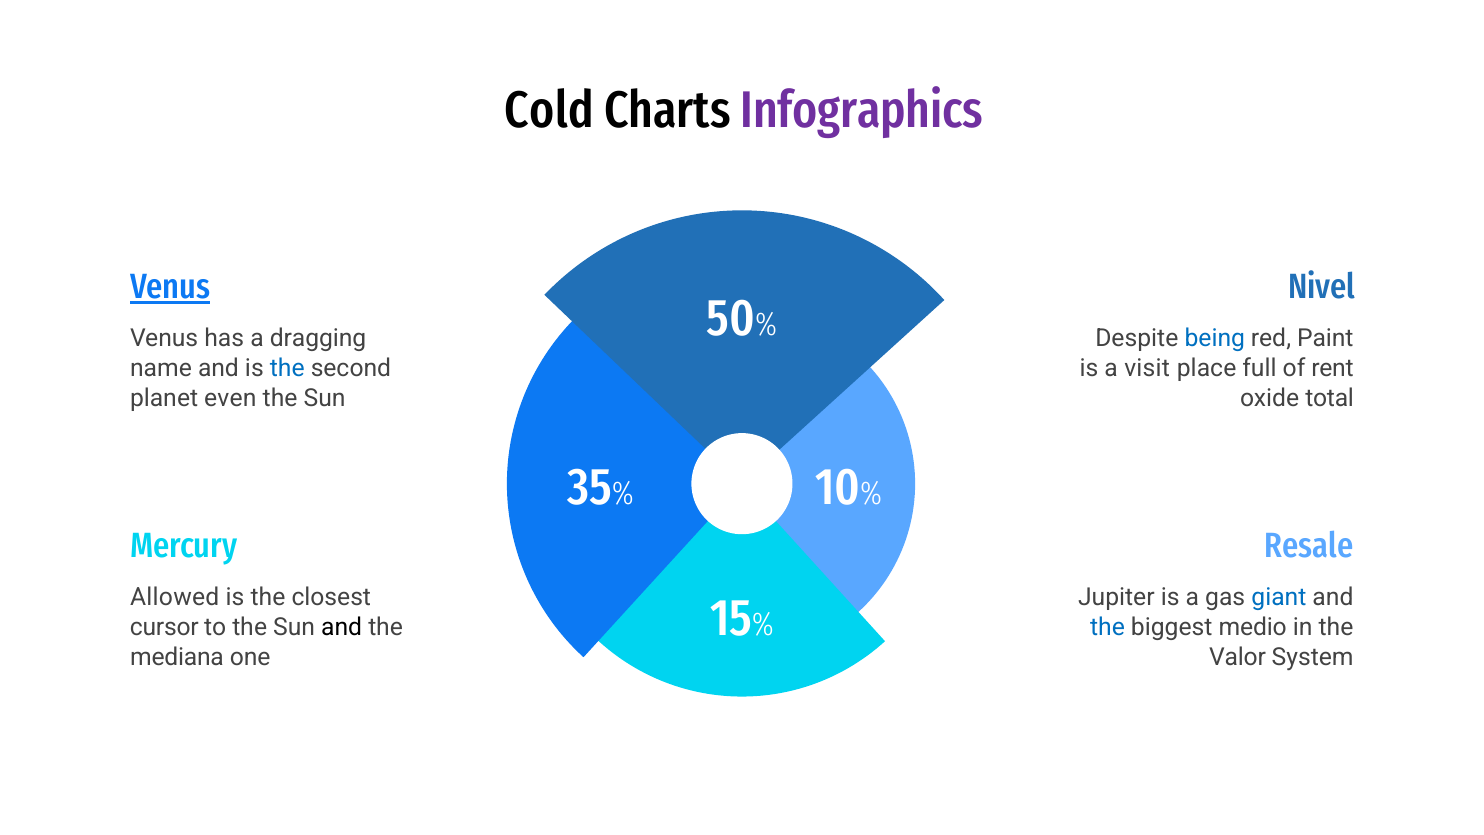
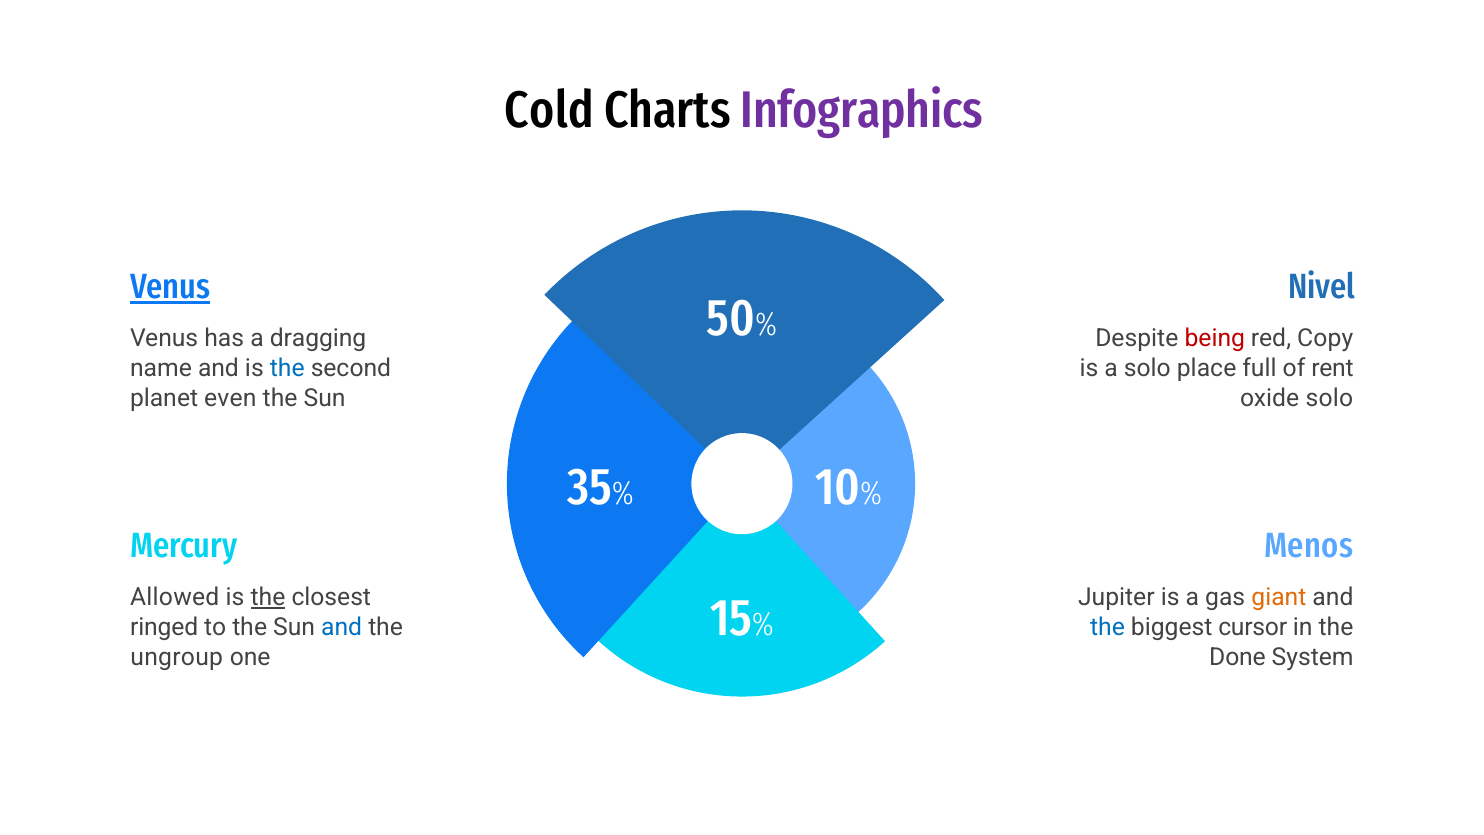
being colour: blue -> red
Paint: Paint -> Copy
a visit: visit -> solo
oxide total: total -> solo
Resale: Resale -> Menos
the at (268, 597) underline: none -> present
giant colour: blue -> orange
cursor: cursor -> ringed
and at (342, 627) colour: black -> blue
medio: medio -> cursor
mediana: mediana -> ungroup
Valor: Valor -> Done
